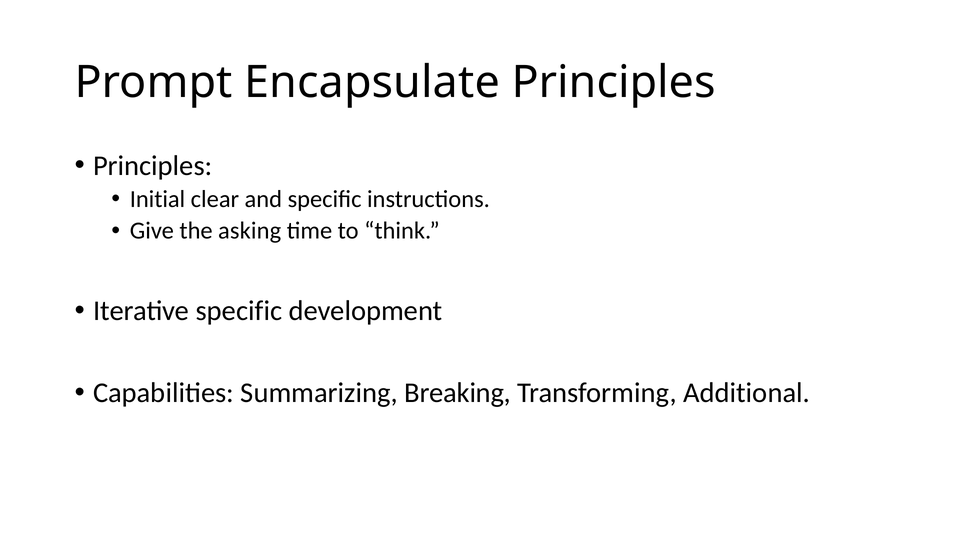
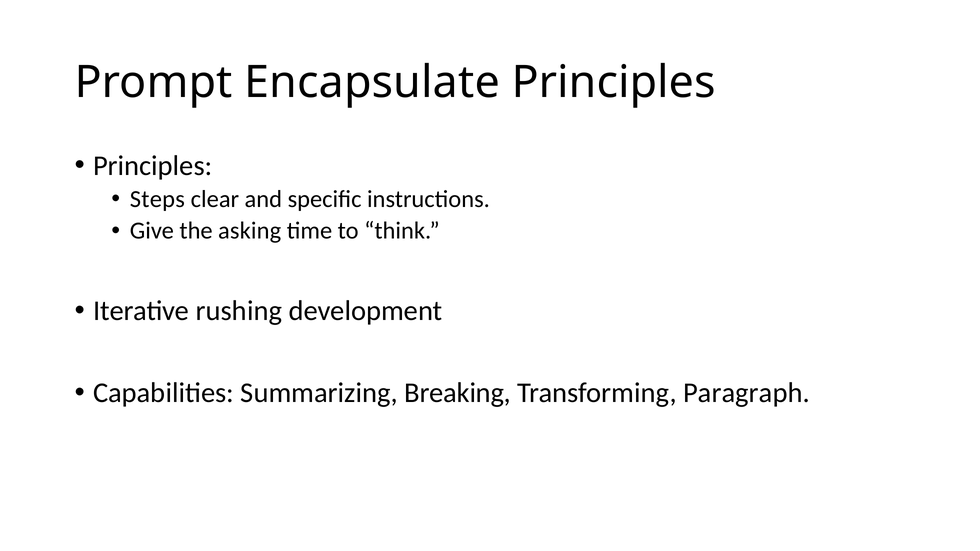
Initial: Initial -> Steps
Iterative specific: specific -> rushing
Additional: Additional -> Paragraph
